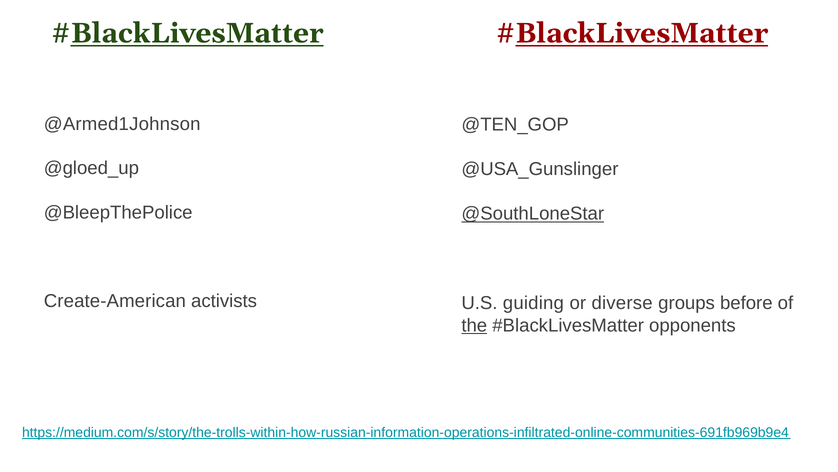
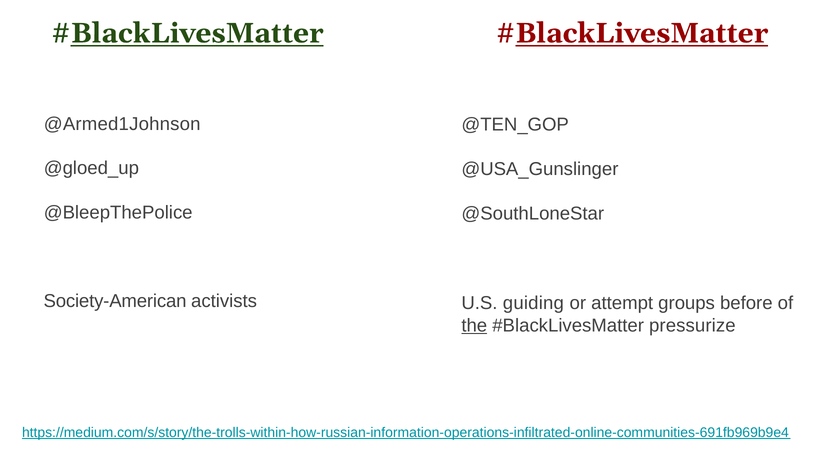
@SouthLoneStar underline: present -> none
Create-American: Create-American -> Society-American
diverse: diverse -> attempt
opponents: opponents -> pressurize
